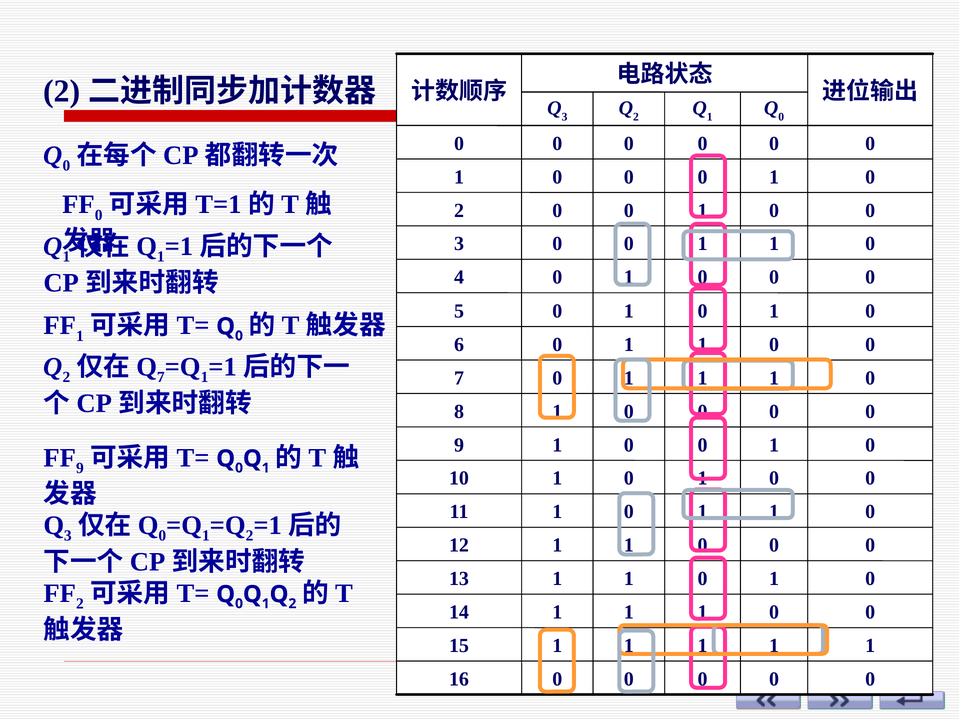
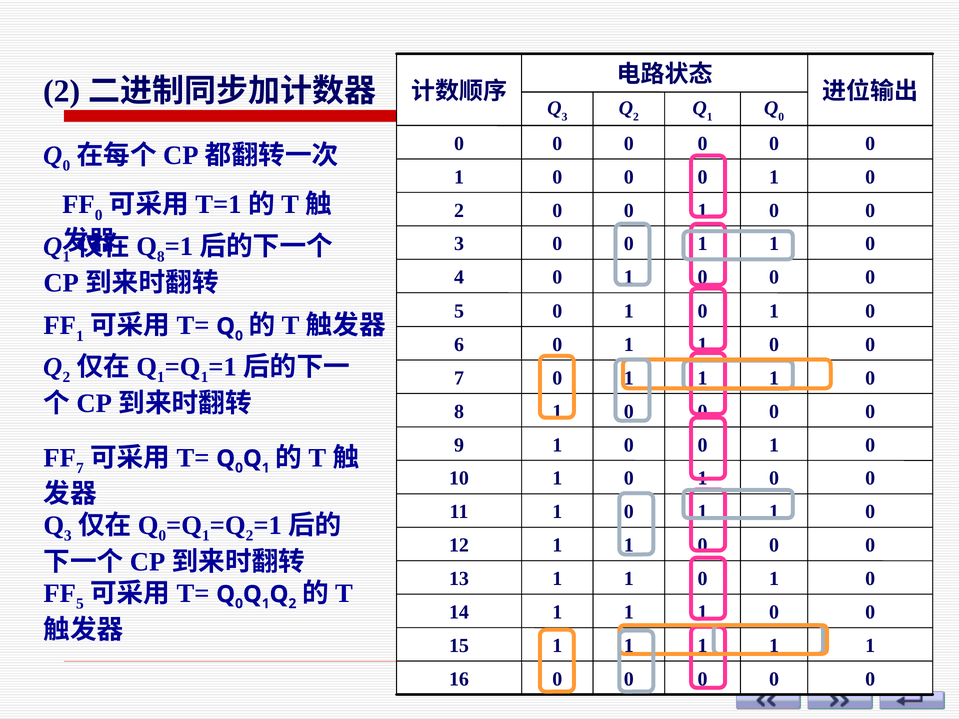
1 at (161, 257): 1 -> 8
7 at (161, 377): 7 -> 1
9 at (80, 468): 9 -> 7
2 at (80, 604): 2 -> 5
